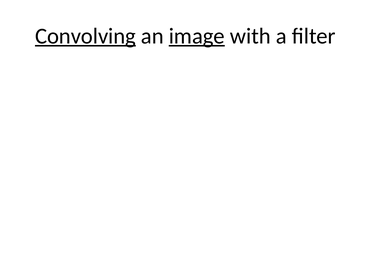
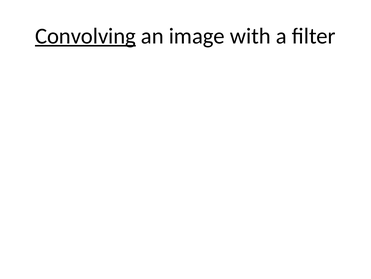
image underline: present -> none
